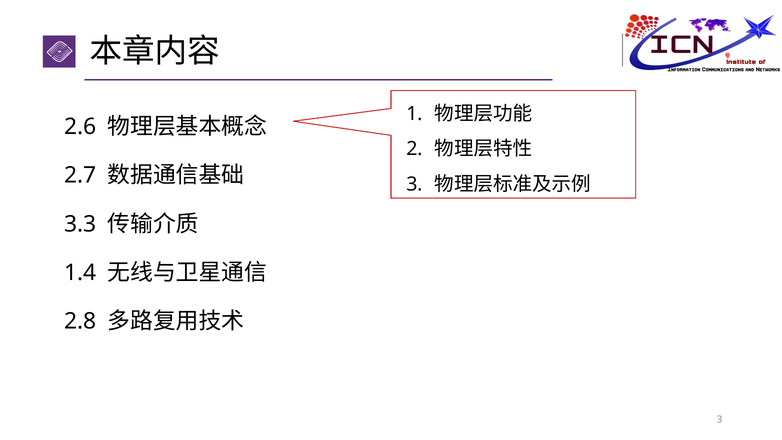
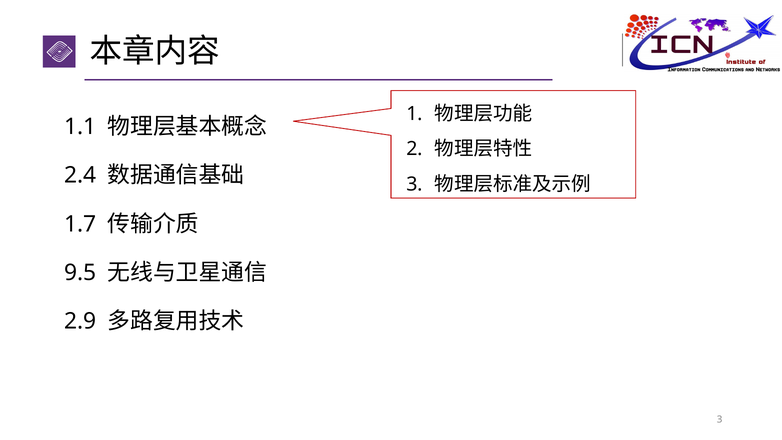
2.6: 2.6 -> 1.1
2.7: 2.7 -> 2.4
3.3: 3.3 -> 1.7
1.4: 1.4 -> 9.5
2.8: 2.8 -> 2.9
